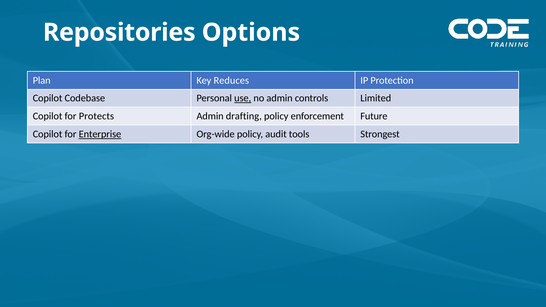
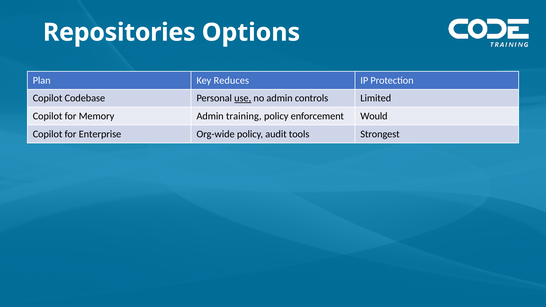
Protects: Protects -> Memory
drafting: drafting -> training
Future: Future -> Would
Enterprise underline: present -> none
